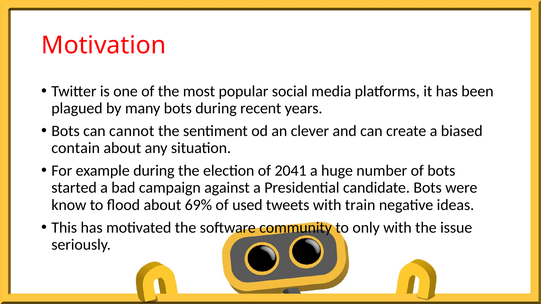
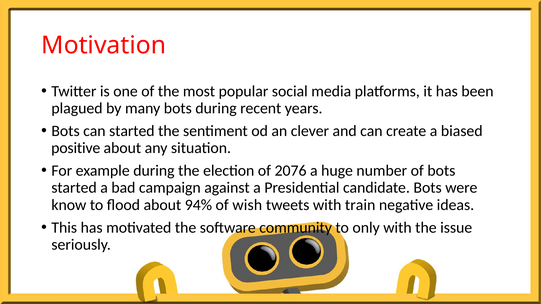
can cannot: cannot -> started
contain: contain -> positive
2041: 2041 -> 2076
69%: 69% -> 94%
used: used -> wish
